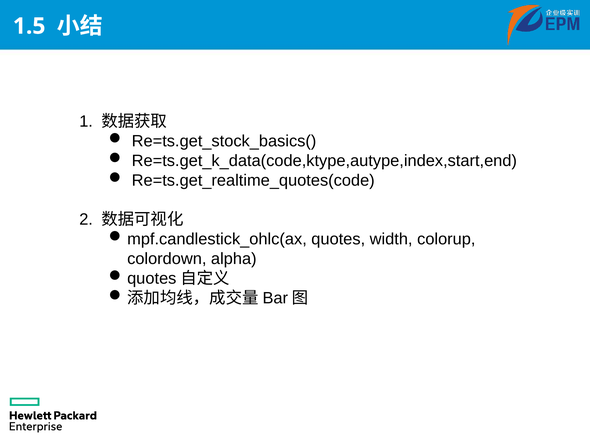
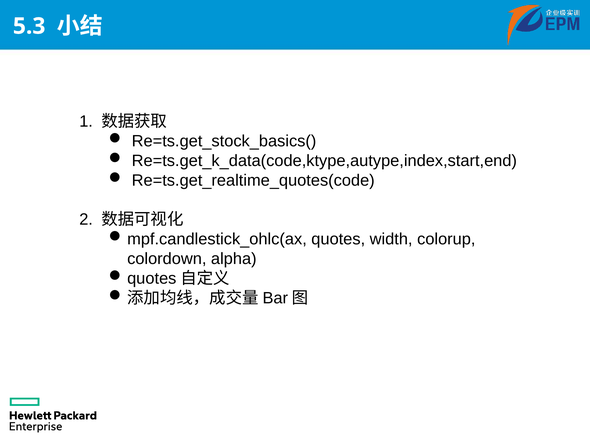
1.5: 1.5 -> 5.3
